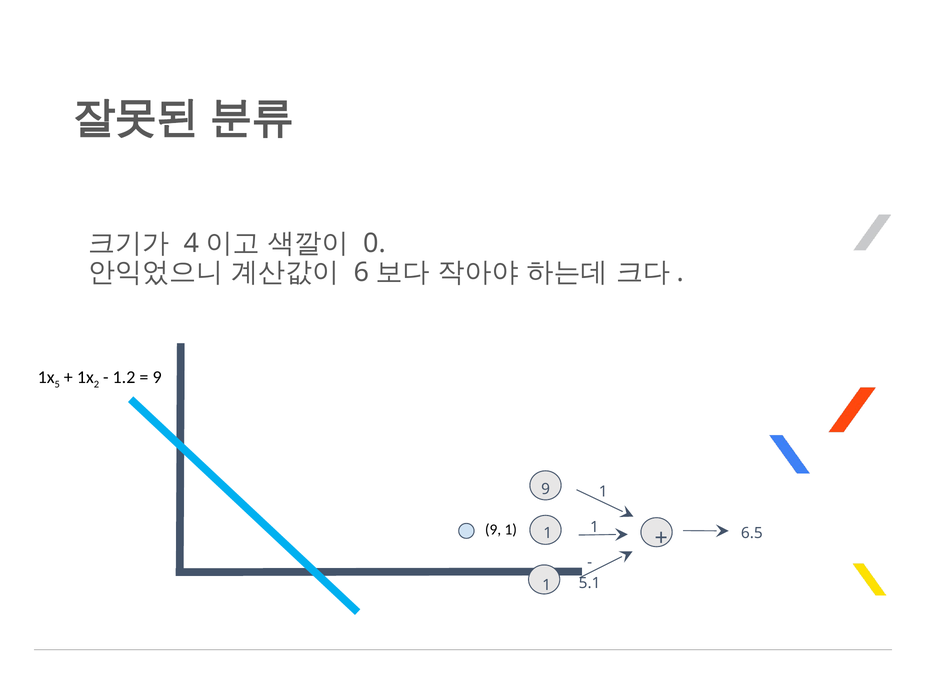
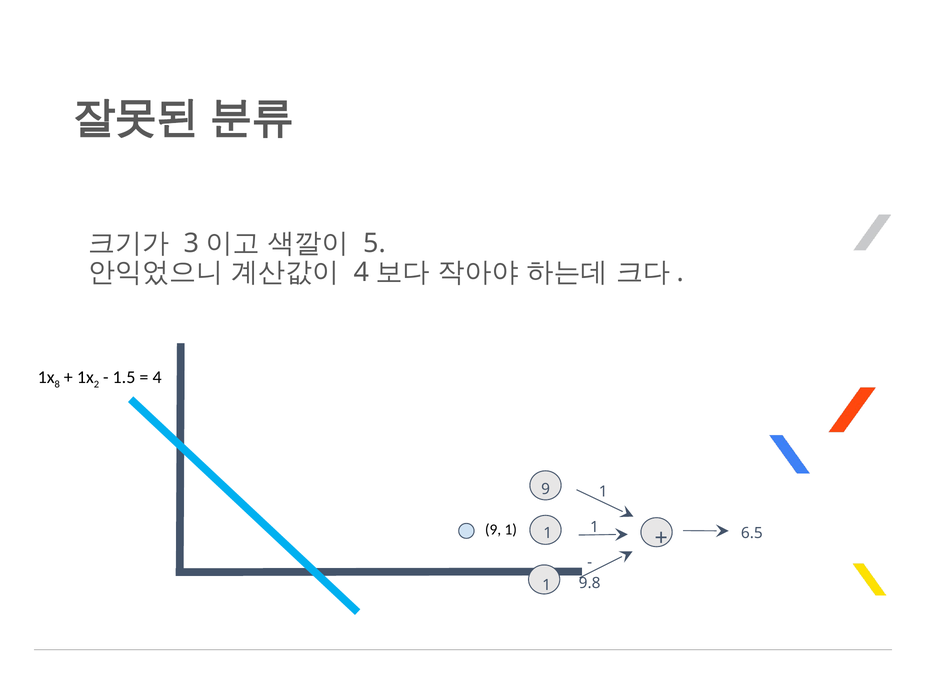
4: 4 -> 3
0: 0 -> 5
6 at (362, 273): 6 -> 4
5: 5 -> 8
1.2: 1.2 -> 1.5
9 at (157, 378): 9 -> 4
5.1: 5.1 -> 9.8
